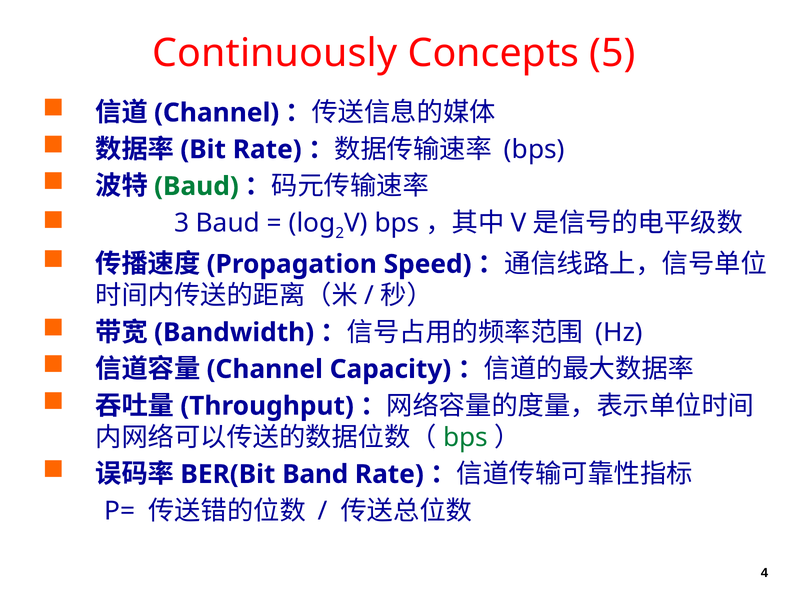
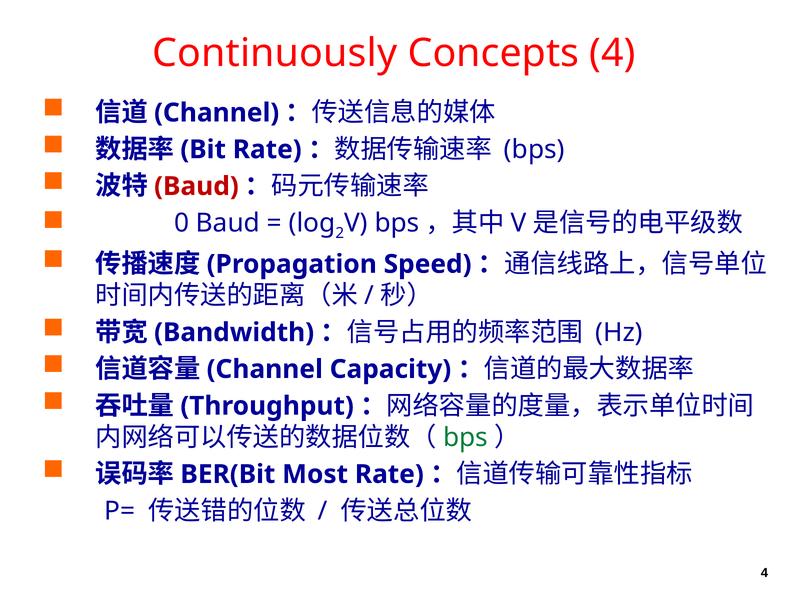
Concepts 5: 5 -> 4
Baud at (196, 186) colour: green -> red
3: 3 -> 0
Band: Band -> Most
